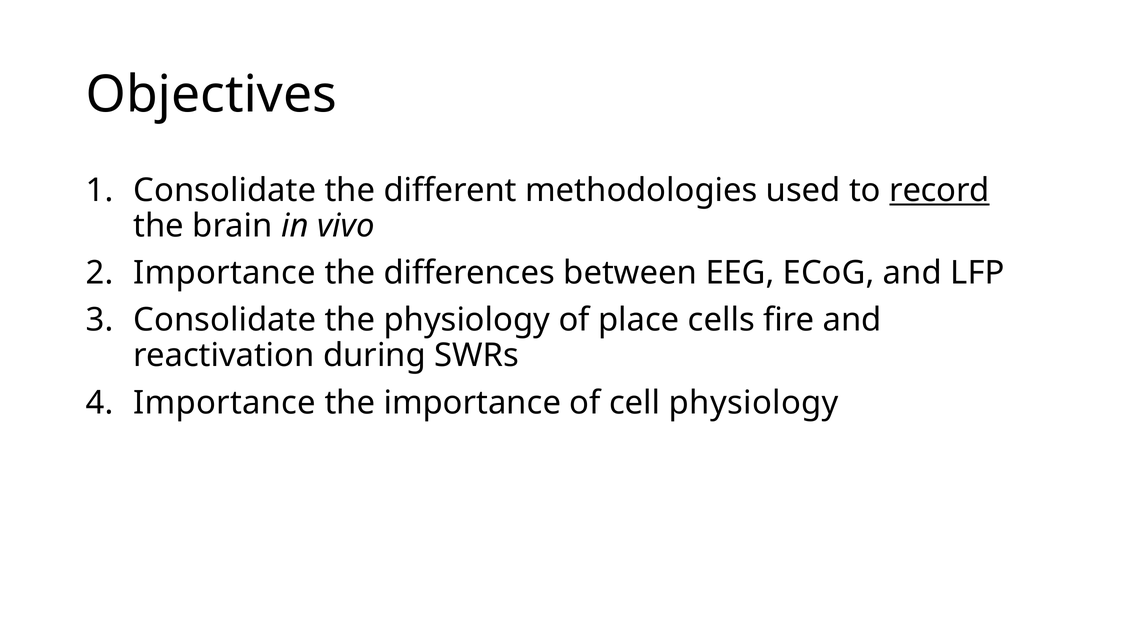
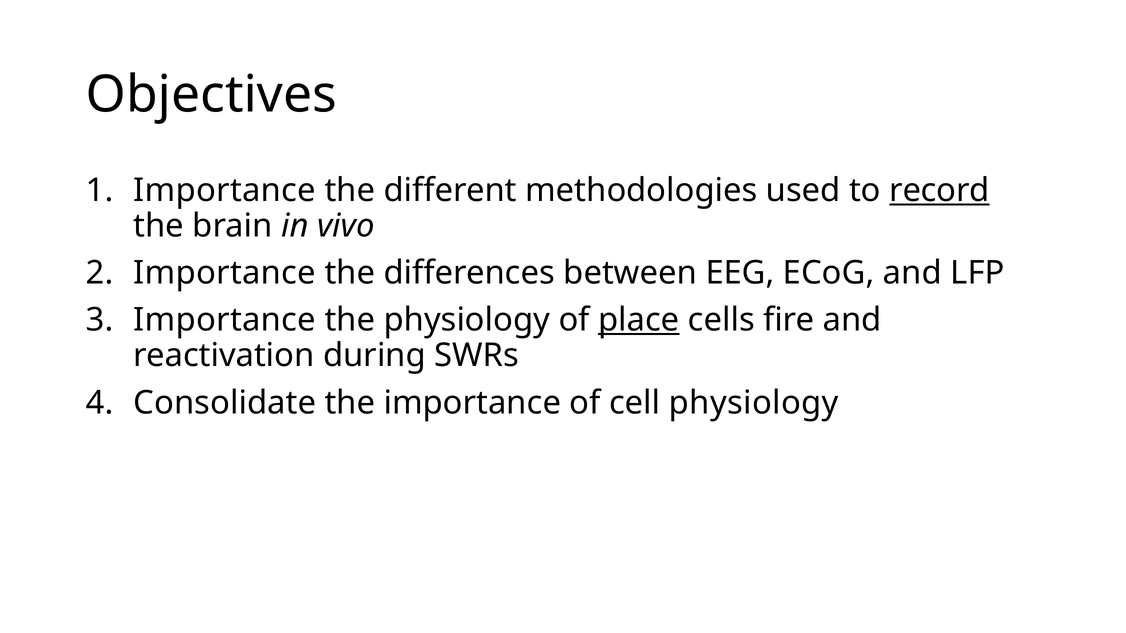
Consolidate at (225, 190): Consolidate -> Importance
Consolidate at (225, 320): Consolidate -> Importance
place underline: none -> present
Importance at (225, 403): Importance -> Consolidate
